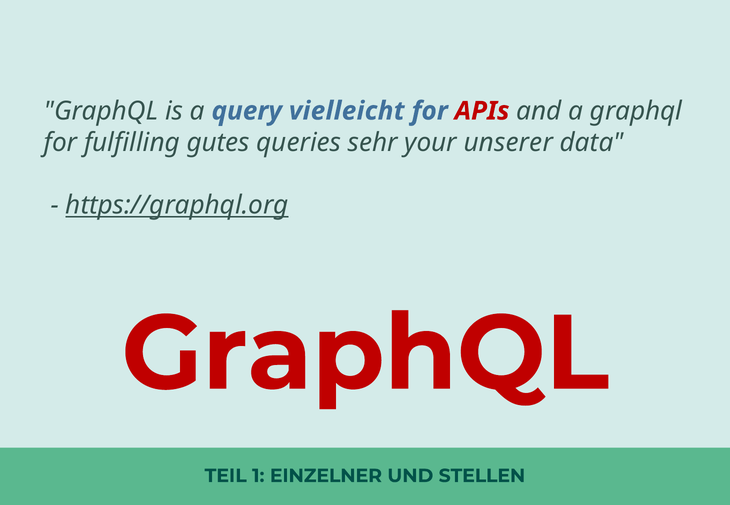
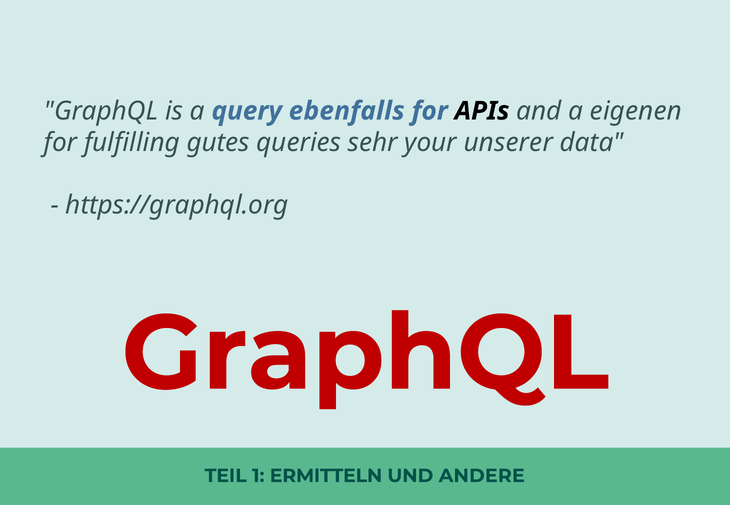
vielleicht: vielleicht -> ebenfalls
APIs colour: red -> black
a graphql: graphql -> eigenen
https://graphql.org underline: present -> none
EINZELNER: EINZELNER -> ERMITTELN
STELLEN: STELLEN -> ANDERE
